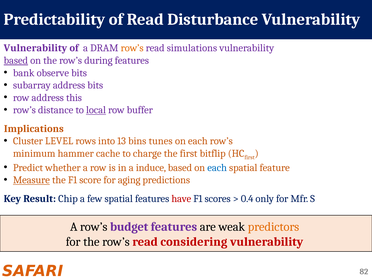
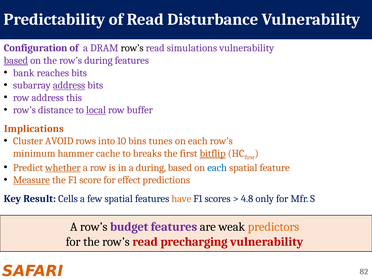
Vulnerability at (35, 48): Vulnerability -> Configuration
row’s at (132, 48) colour: orange -> black
observe: observe -> reaches
address at (69, 85) underline: none -> present
LEVEL: LEVEL -> AVOID
13: 13 -> 10
charge: charge -> breaks
bitflip underline: none -> present
whether underline: none -> present
a induce: induce -> during
aging: aging -> effect
Chip: Chip -> Cells
have colour: red -> orange
0.4: 0.4 -> 4.8
considering: considering -> precharging
